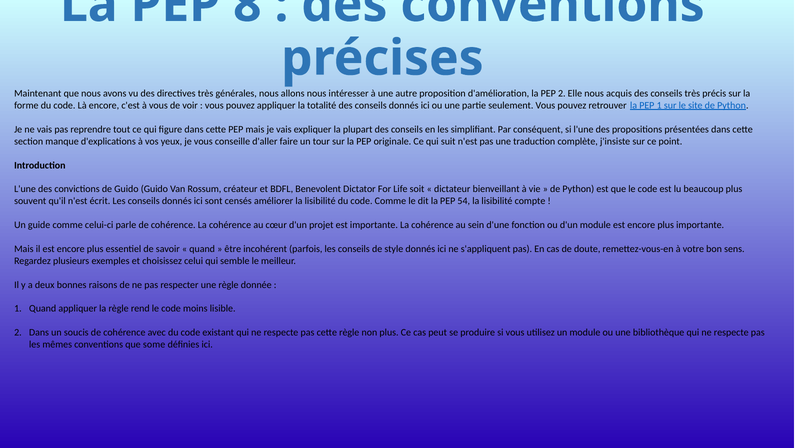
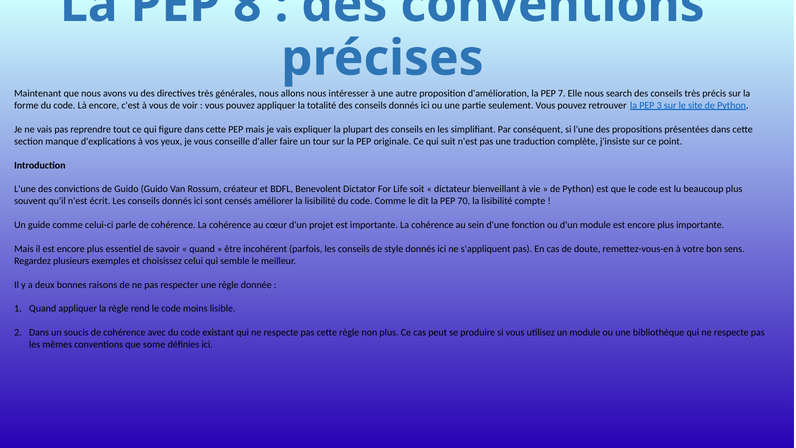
PEP 2: 2 -> 7
acquis: acquis -> search
PEP 1: 1 -> 3
54: 54 -> 70
